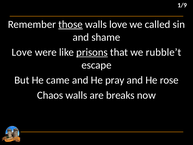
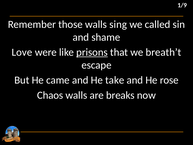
those underline: present -> none
walls love: love -> sing
rubble’t: rubble’t -> breath’t
pray: pray -> take
